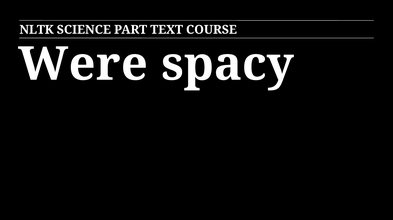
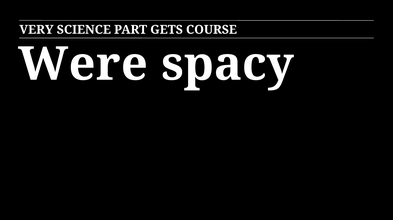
NLTK: NLTK -> VERY
TEXT: TEXT -> GETS
